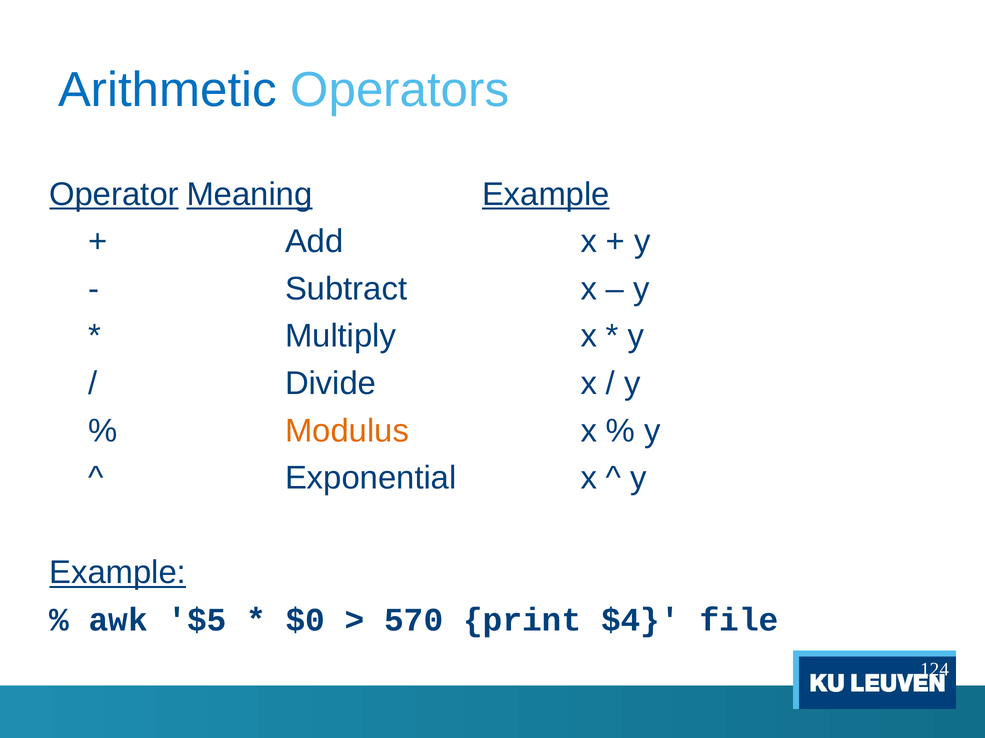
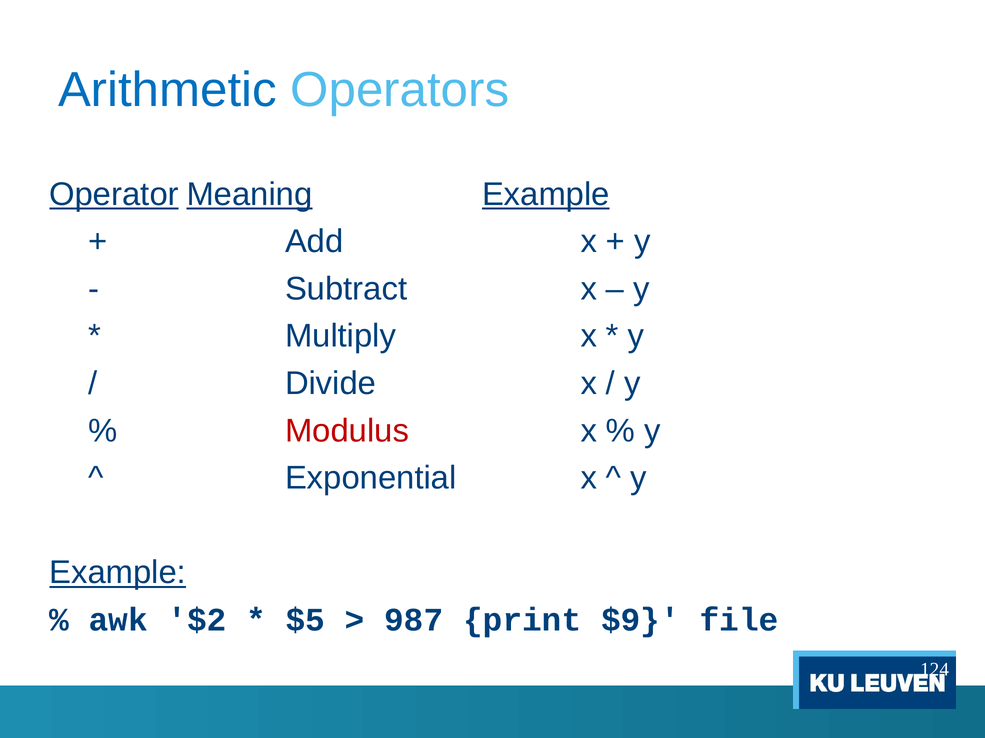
Modulus colour: orange -> red
$5: $5 -> $2
$0: $0 -> $5
570: 570 -> 987
$4: $4 -> $9
